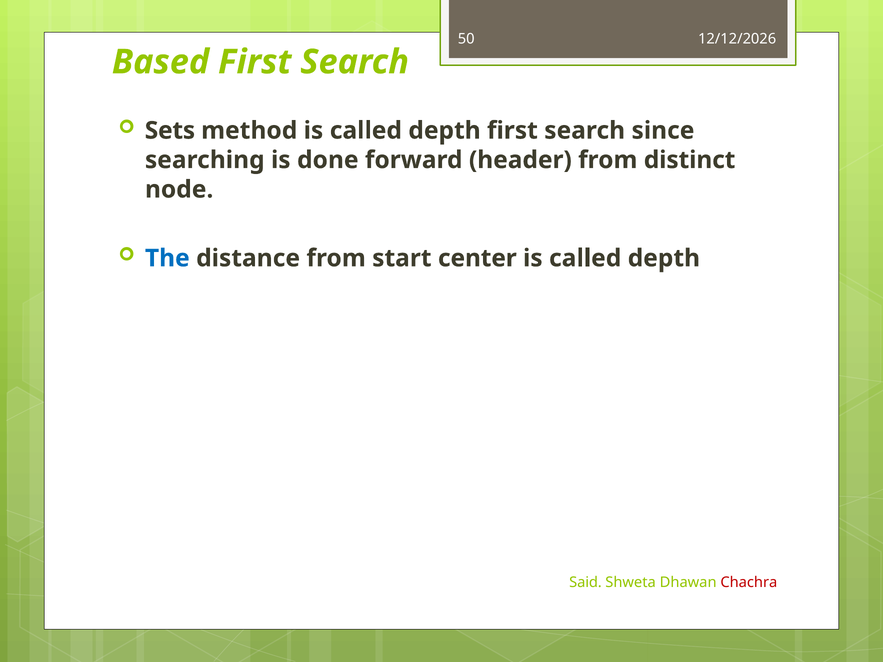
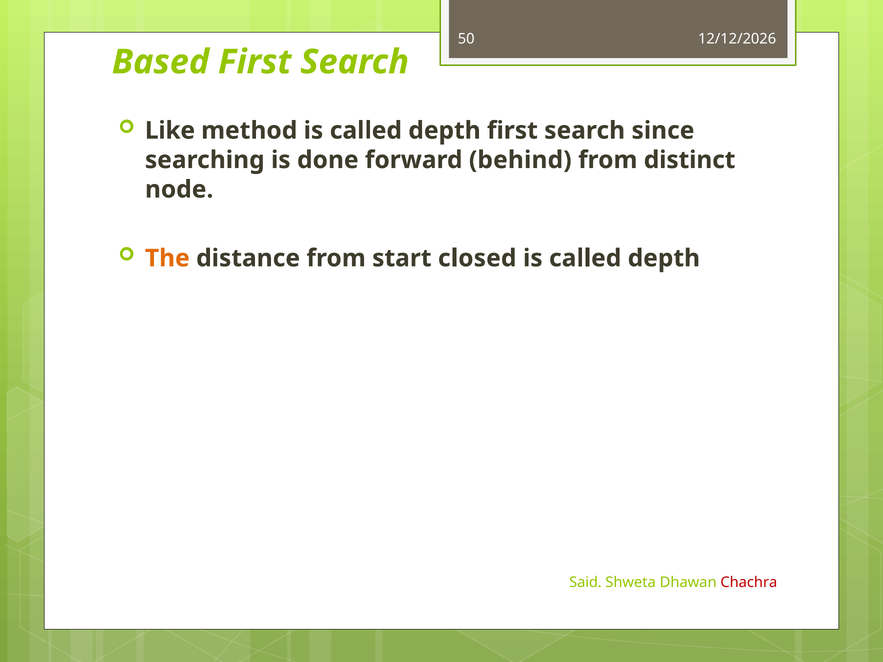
Sets: Sets -> Like
header: header -> behind
The colour: blue -> orange
center: center -> closed
